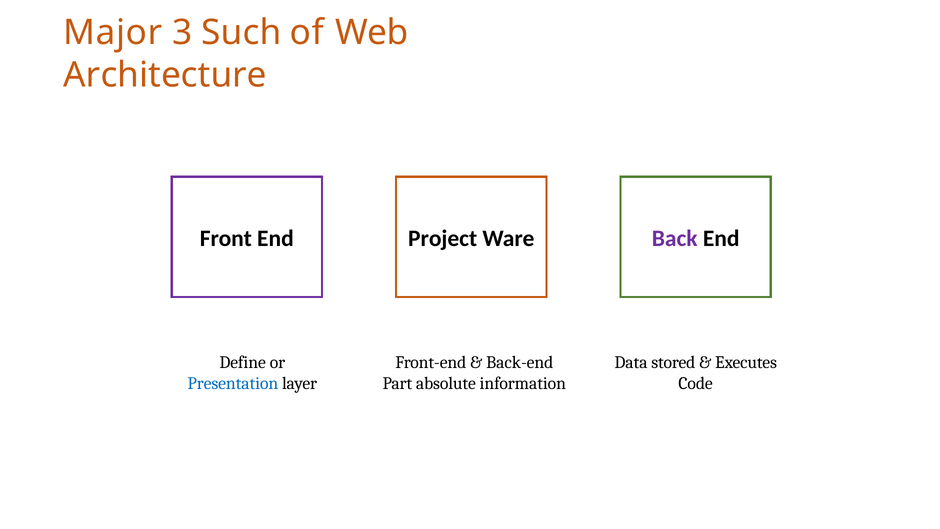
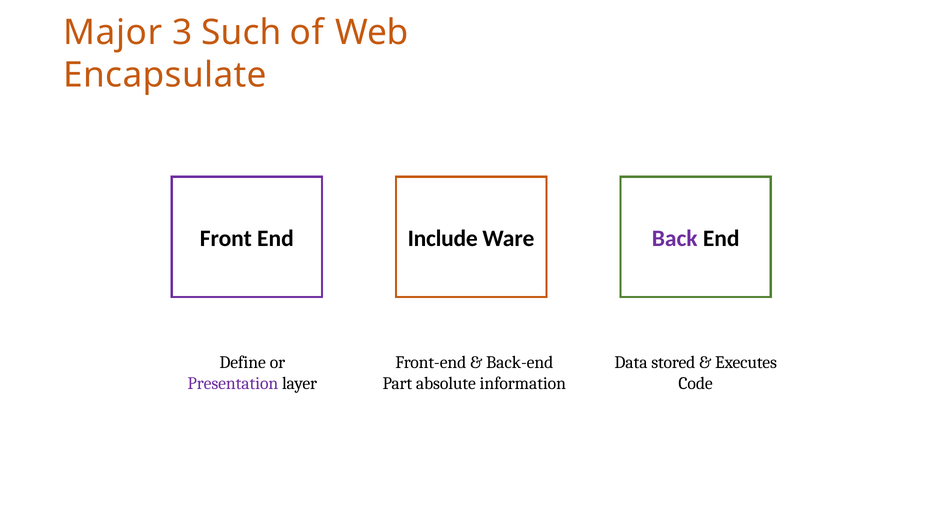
Architecture: Architecture -> Encapsulate
Project: Project -> Include
Presentation colour: blue -> purple
